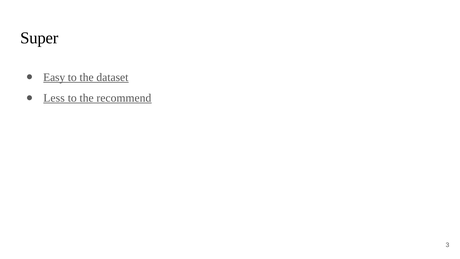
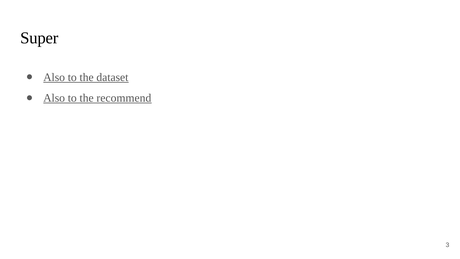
Easy at (54, 77): Easy -> Also
Less at (54, 98): Less -> Also
